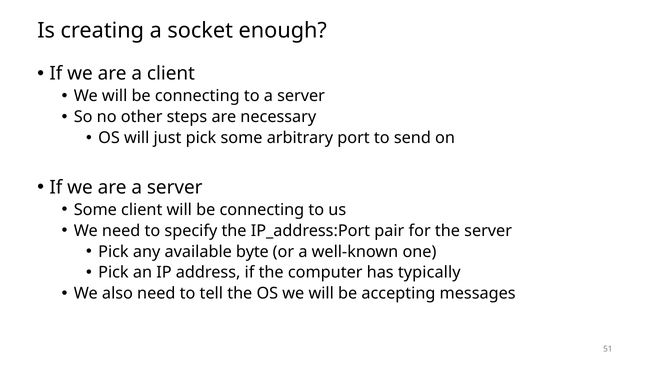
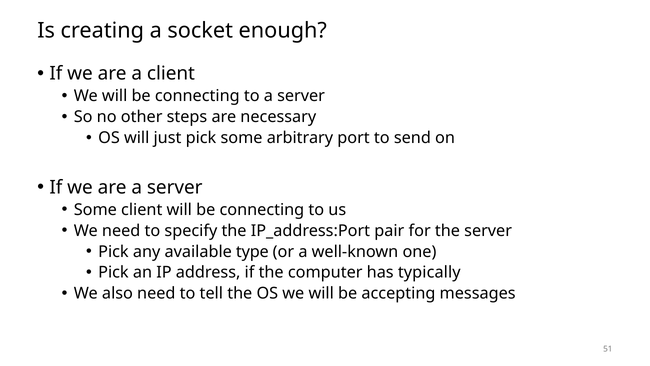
byte: byte -> type
